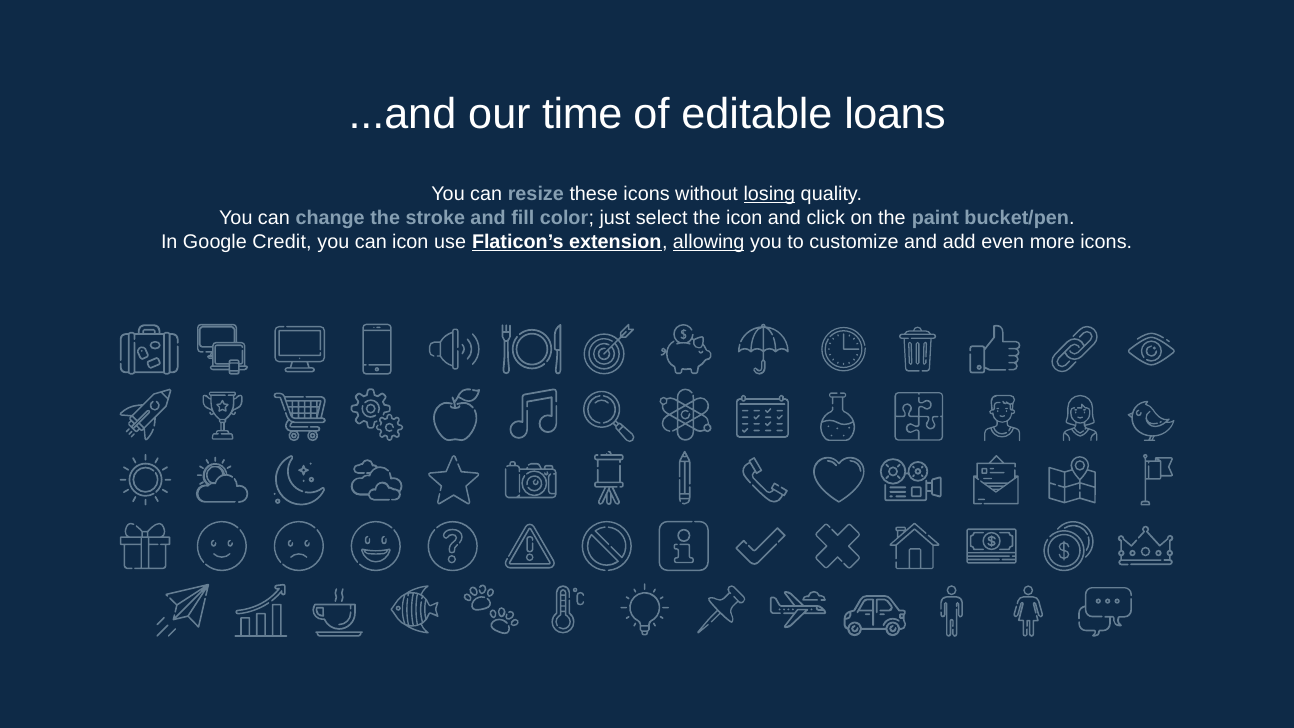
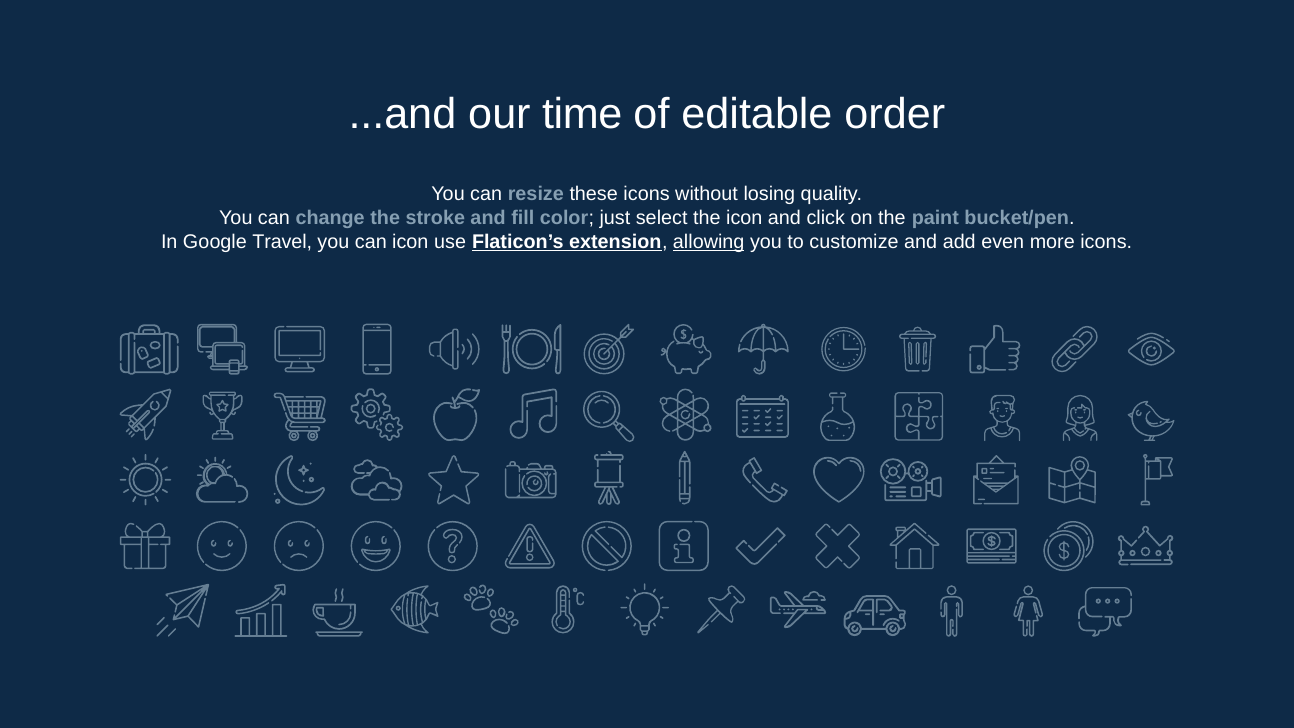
loans: loans -> order
losing underline: present -> none
Credit: Credit -> Travel
